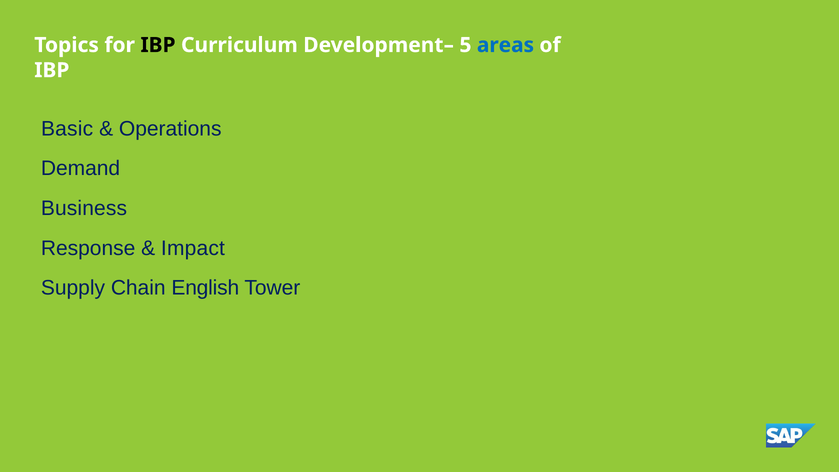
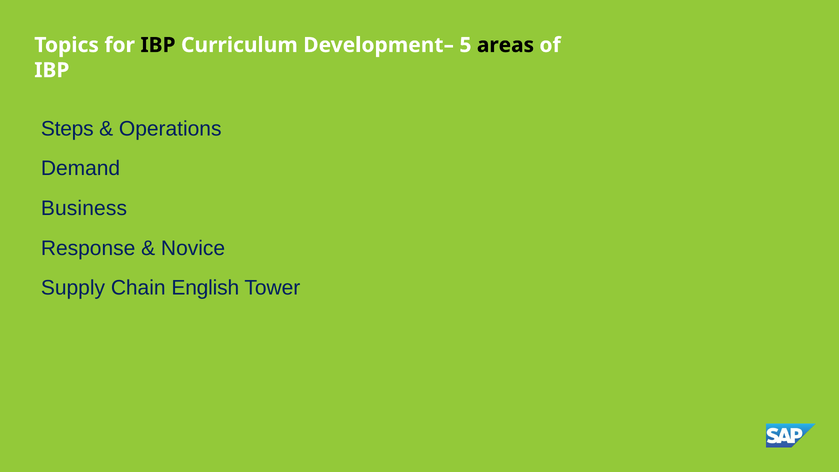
areas colour: blue -> black
Basic: Basic -> Steps
Impact: Impact -> Novice
